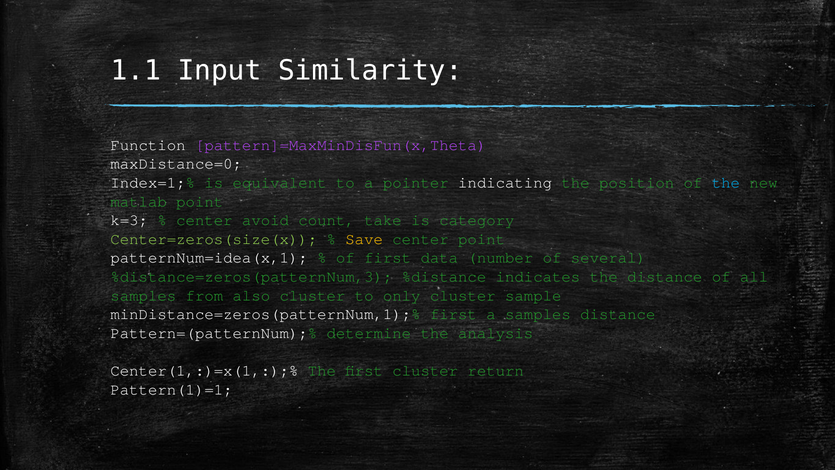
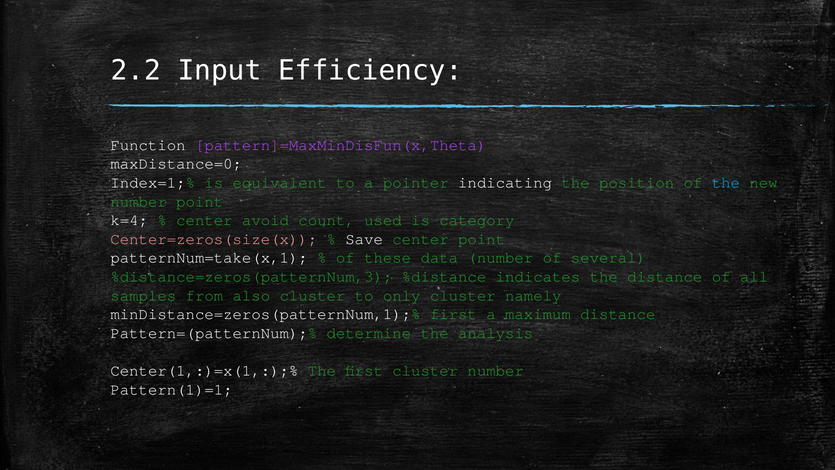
1.1: 1.1 -> 2.2
Similarity: Similarity -> Efficiency
matlab at (139, 201): matlab -> number
k=3: k=3 -> k=4
take: take -> used
Center=zeros(size(x colour: light green -> pink
Save colour: yellow -> white
patternNum=idea(x,1: patternNum=idea(x,1 -> patternNum=take(x,1
of first: first -> these
sample: sample -> namely
a samples: samples -> maximum
cluster return: return -> number
